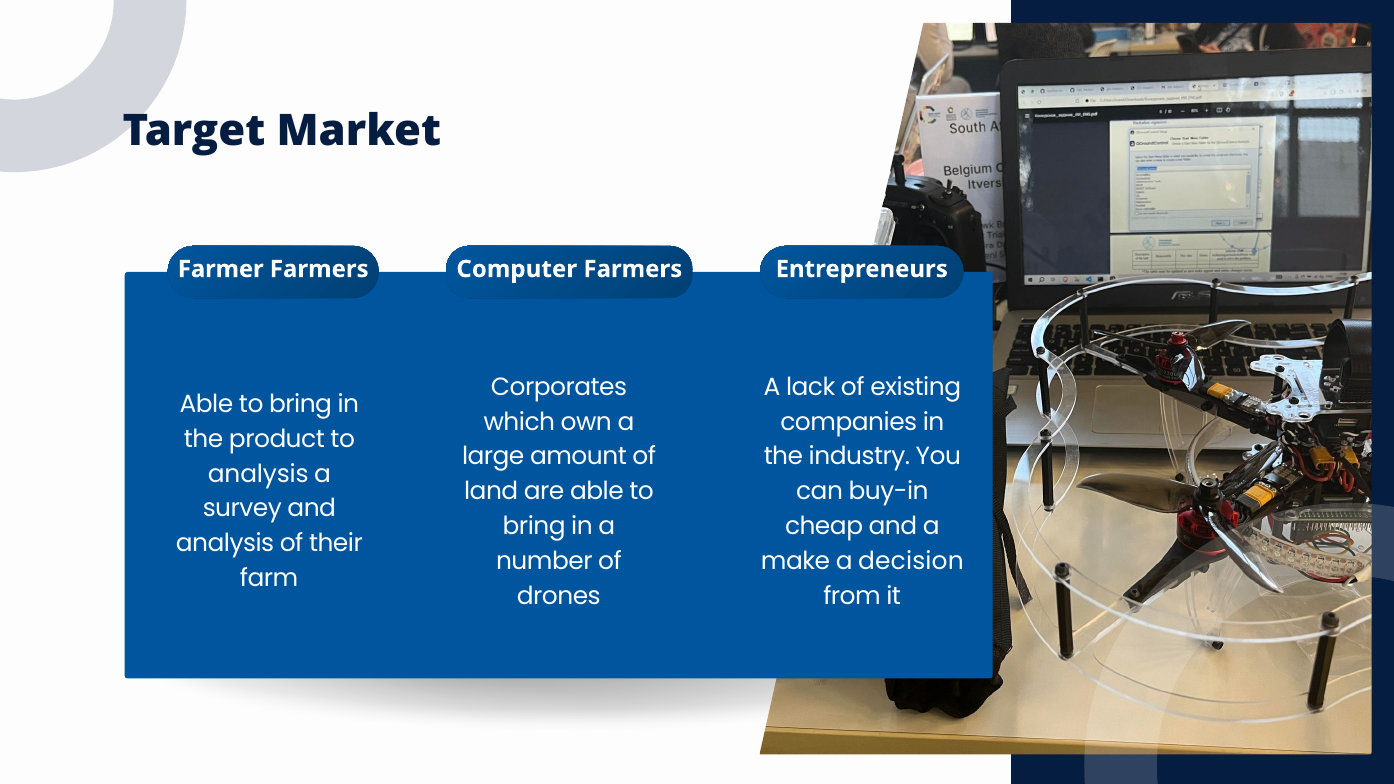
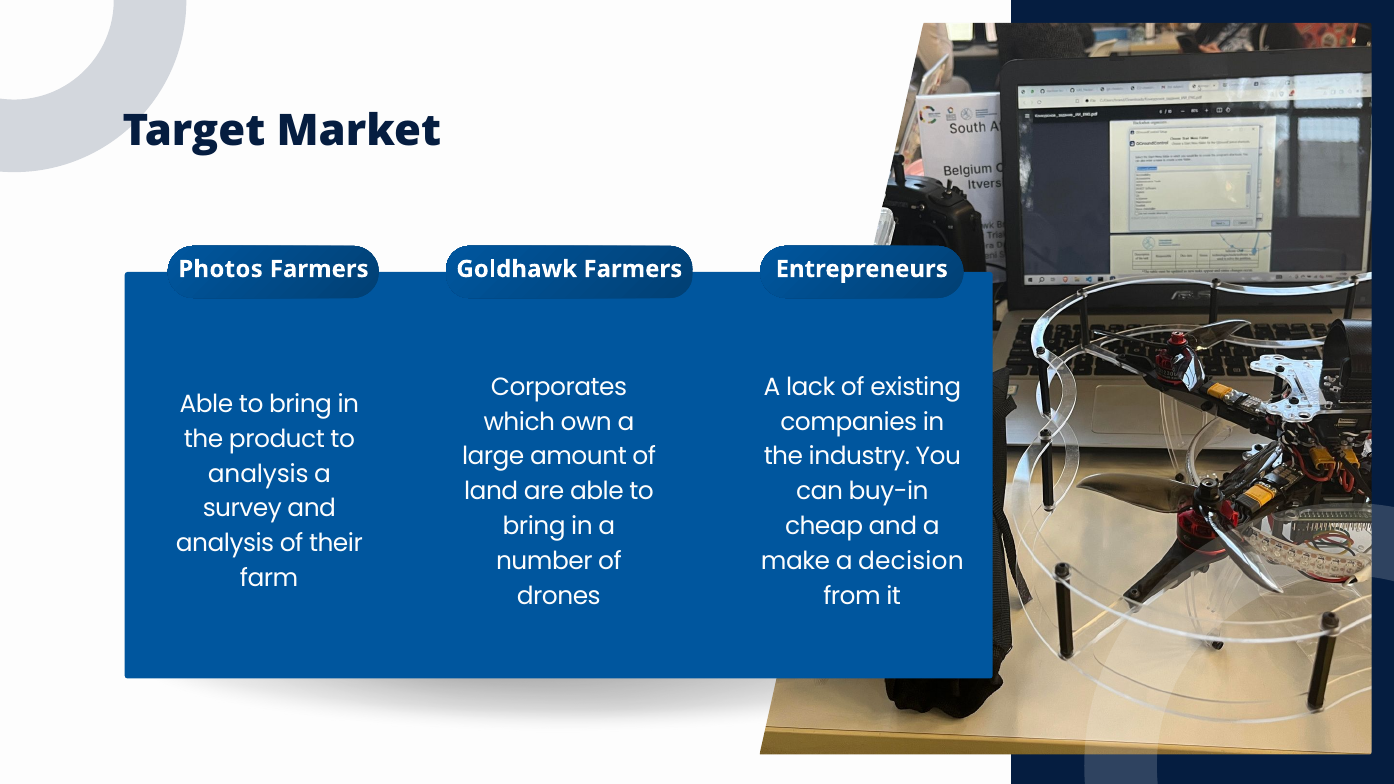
Farmer: Farmer -> Photos
Computer: Computer -> Goldhawk
